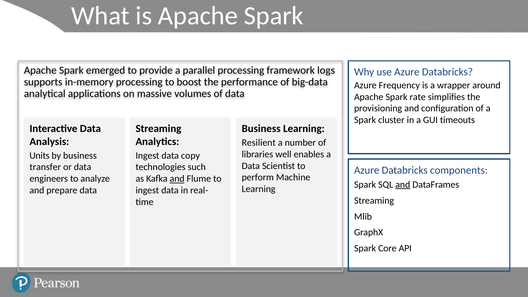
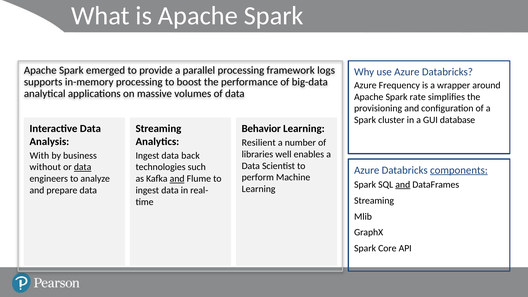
timeouts: timeouts -> database
Business at (261, 129): Business -> Behavior
Units: Units -> With
copy: copy -> back
transfer: transfer -> without
data at (83, 167) underline: none -> present
components underline: none -> present
